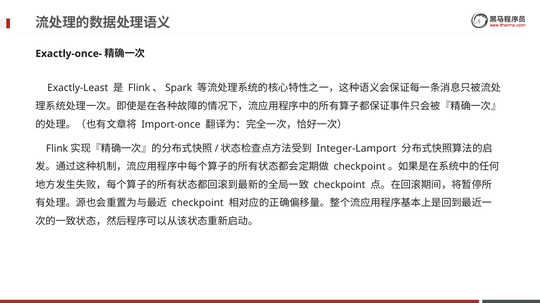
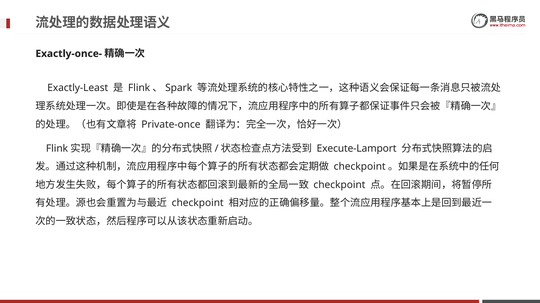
Import-once: Import-once -> Private-once
Integer-Lamport: Integer-Lamport -> Execute-Lamport
